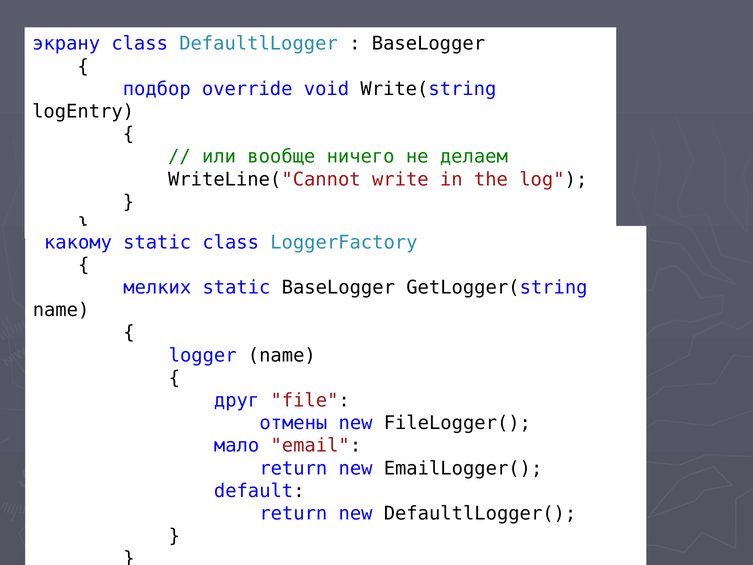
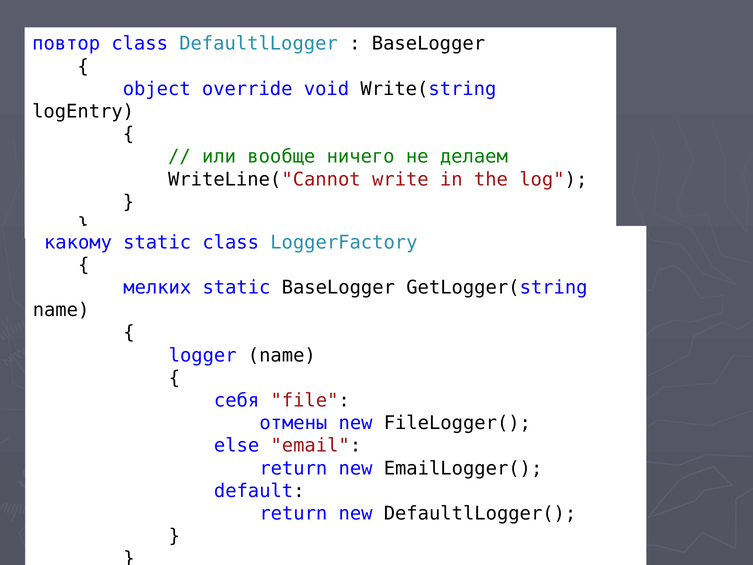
экрану: экрану -> повтор
подбор: подбор -> object
друг: друг -> себя
мало: мало -> else
